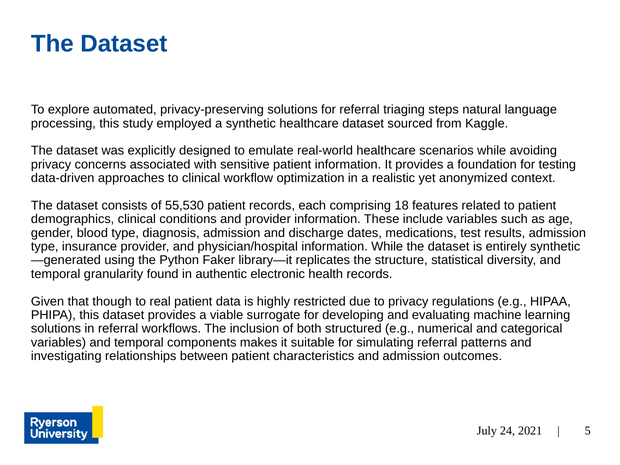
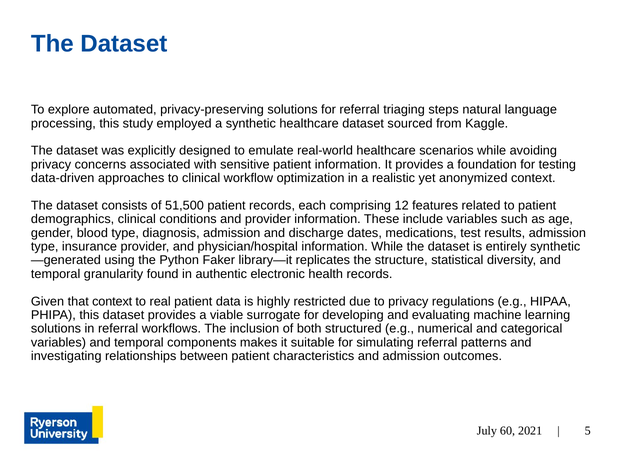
55,530: 55,530 -> 51,500
18: 18 -> 12
that though: though -> context
24: 24 -> 60
